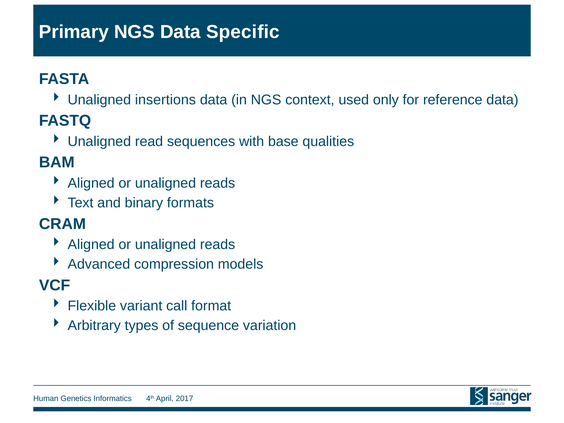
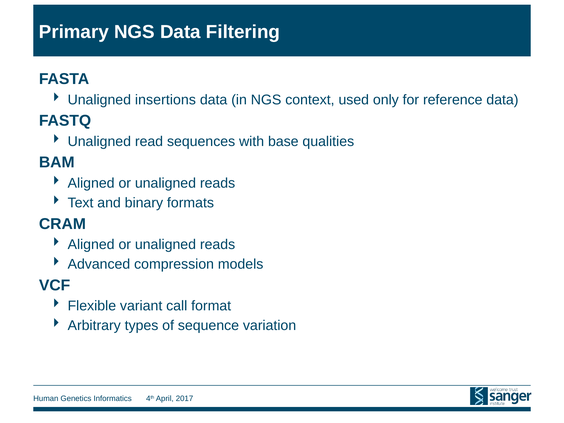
Specific: Specific -> Filtering
